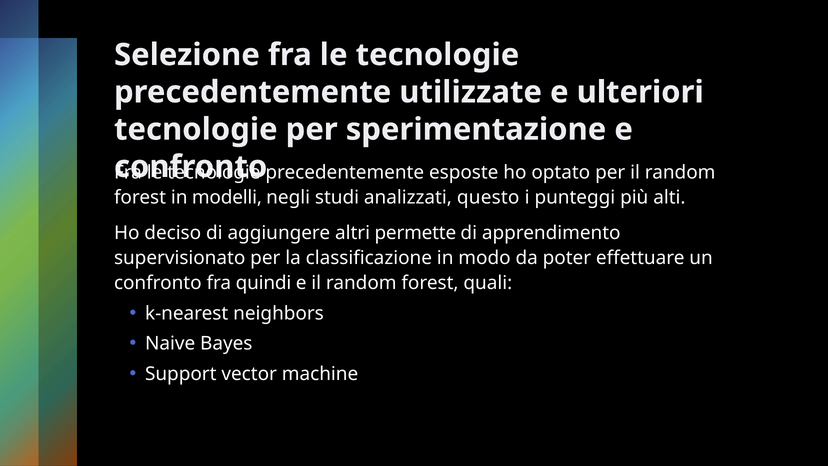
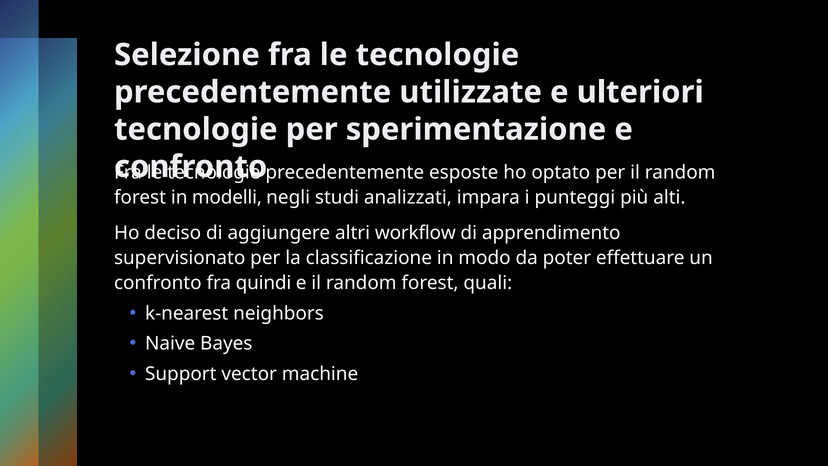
questo: questo -> impara
permette: permette -> workflow
